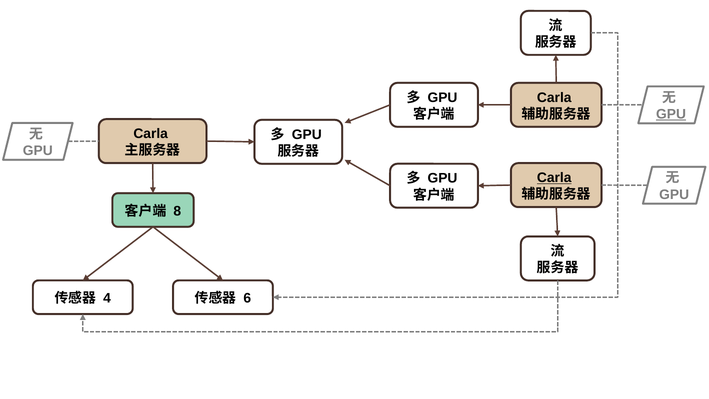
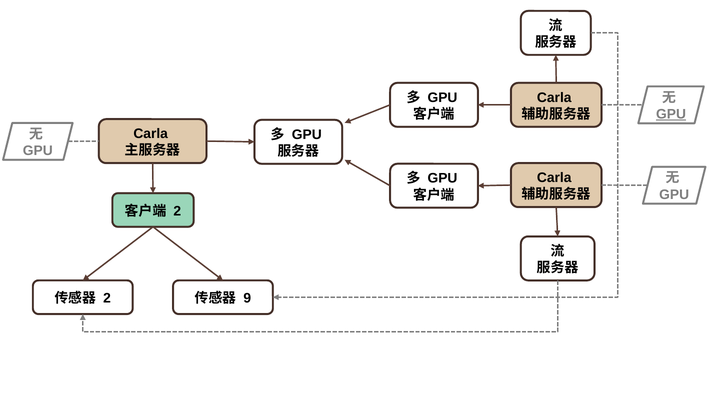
Carla at (554, 178) underline: present -> none
8 at (177, 211): 8 -> 2
4 at (107, 298): 4 -> 2
6: 6 -> 9
